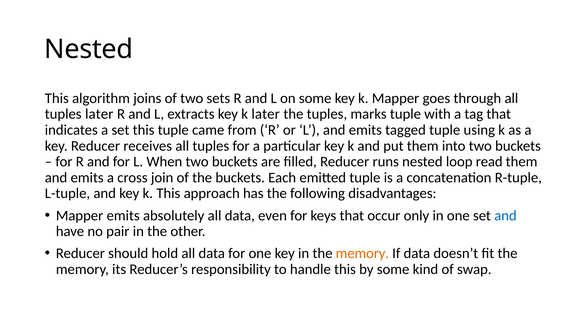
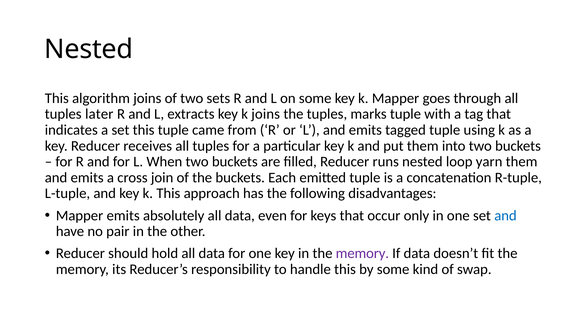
k later: later -> joins
read: read -> yarn
memory at (362, 253) colour: orange -> purple
